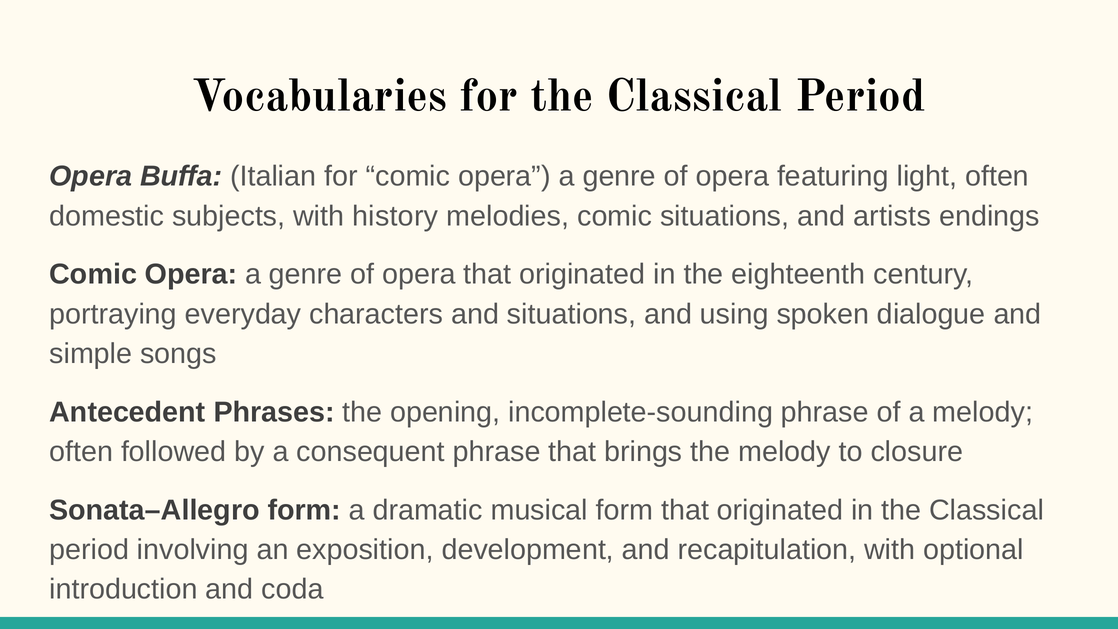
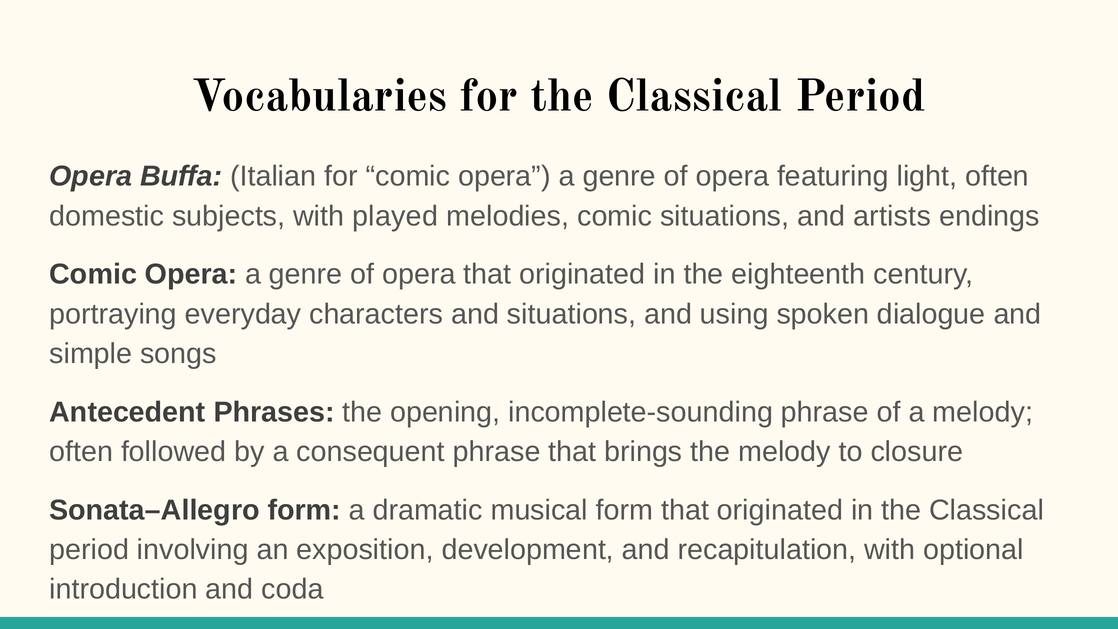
history: history -> played
